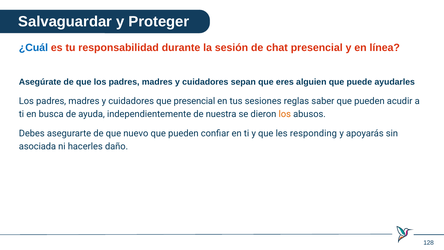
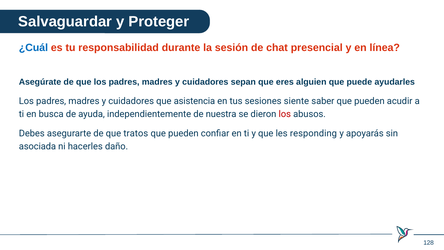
que presencial: presencial -> asistencia
reglas: reglas -> siente
los at (285, 114) colour: orange -> red
nuevo: nuevo -> tratos
